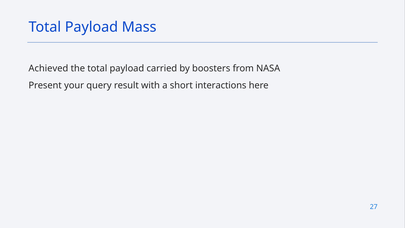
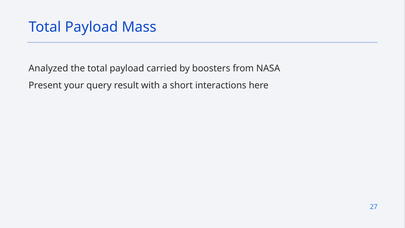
Achieved: Achieved -> Analyzed
